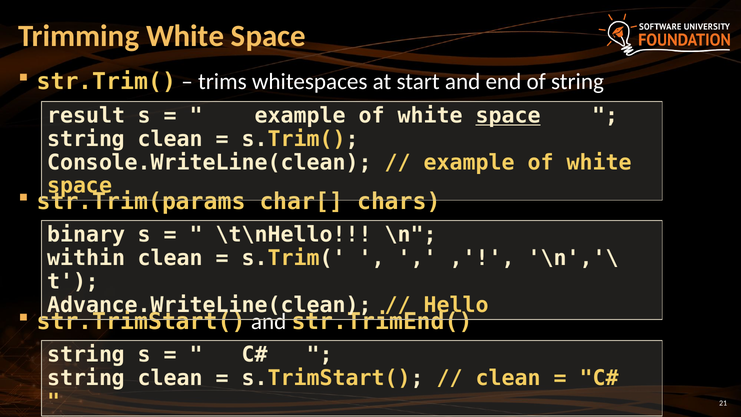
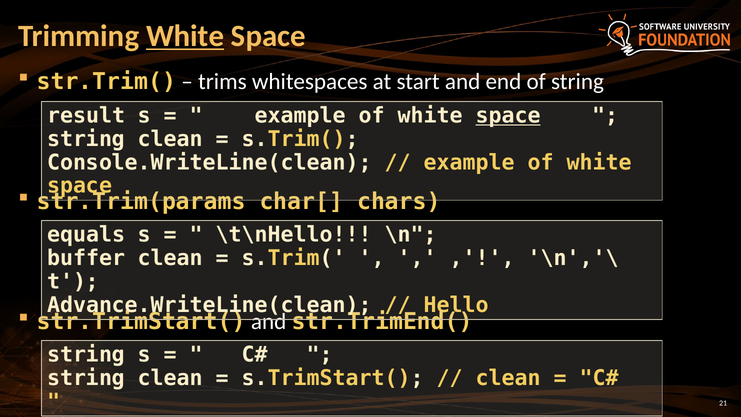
White at (185, 36) underline: none -> present
binary: binary -> equals
within: within -> buffer
